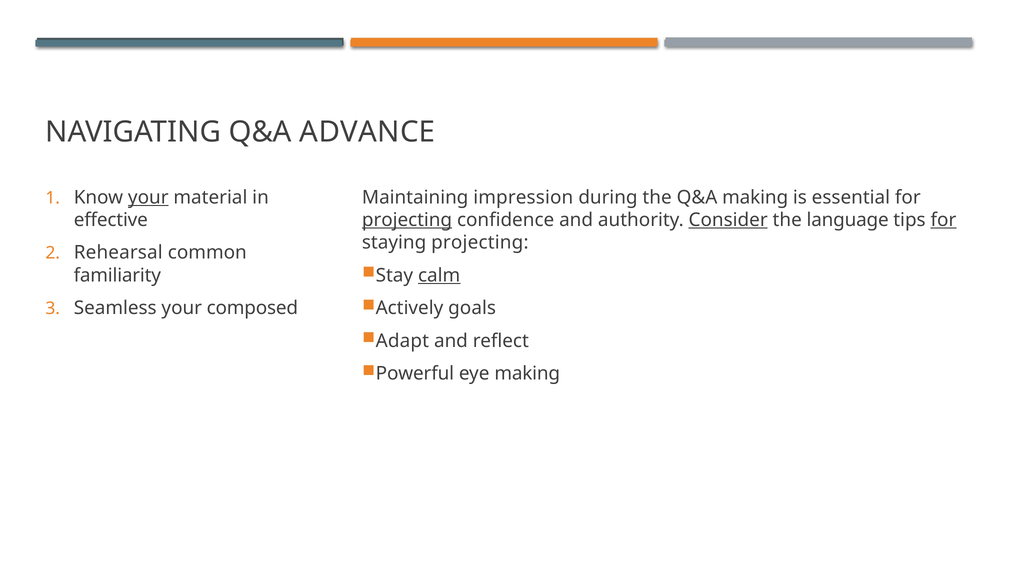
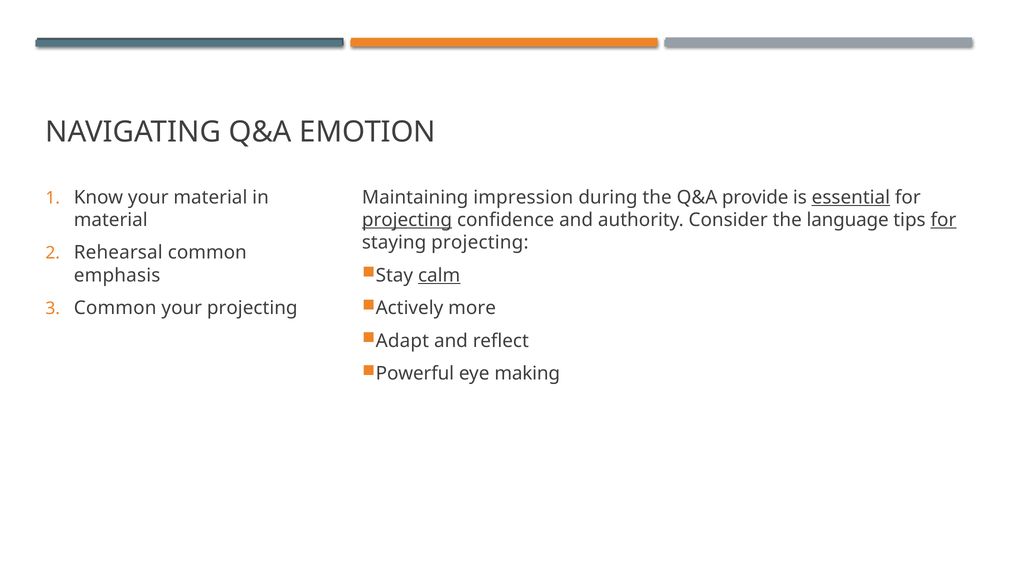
ADVANCE: ADVANCE -> EMOTION
Q&A making: making -> provide
essential underline: none -> present
your at (148, 197) underline: present -> none
effective at (111, 220): effective -> material
Consider underline: present -> none
familiarity: familiarity -> emphasis
goals: goals -> more
Seamless at (115, 308): Seamless -> Common
your composed: composed -> projecting
